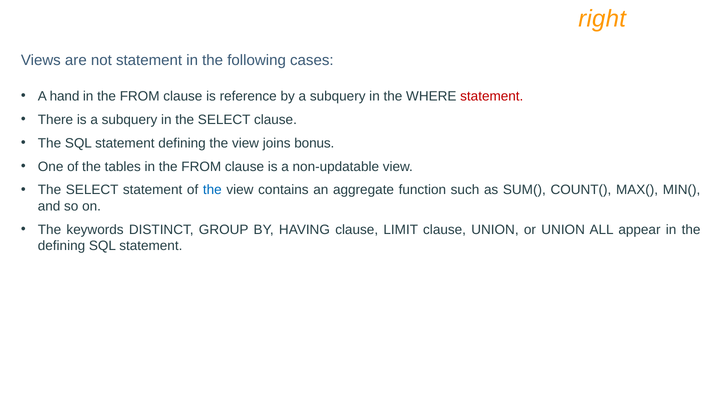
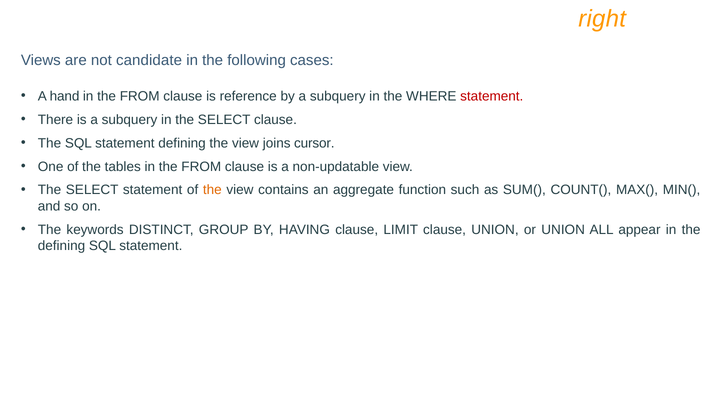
not statement: statement -> candidate
bonus: bonus -> cursor
the at (212, 190) colour: blue -> orange
